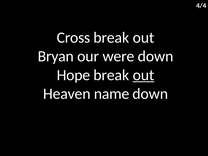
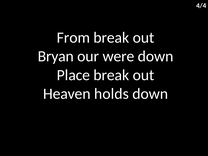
Cross: Cross -> From
Hope: Hope -> Place
out at (144, 75) underline: present -> none
name: name -> holds
